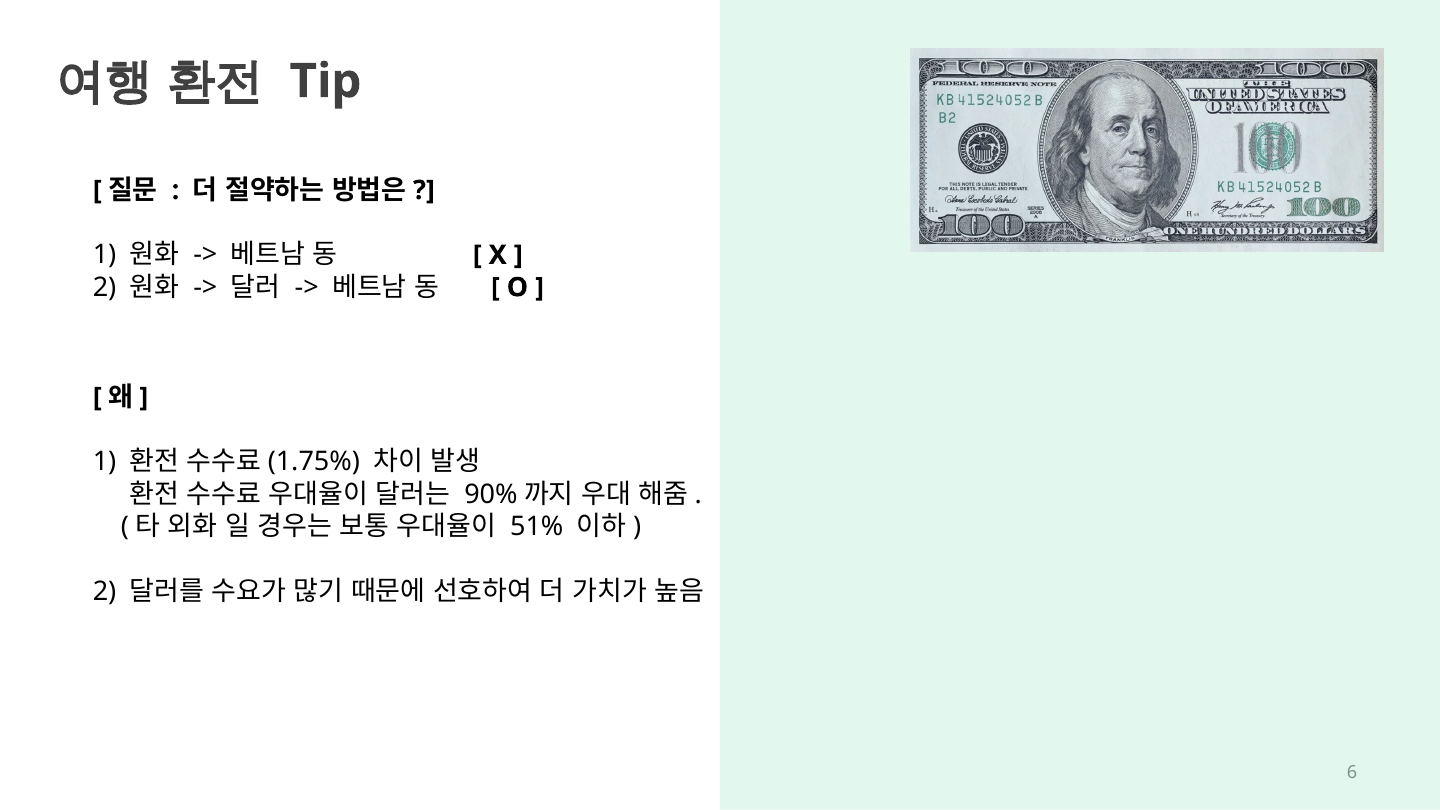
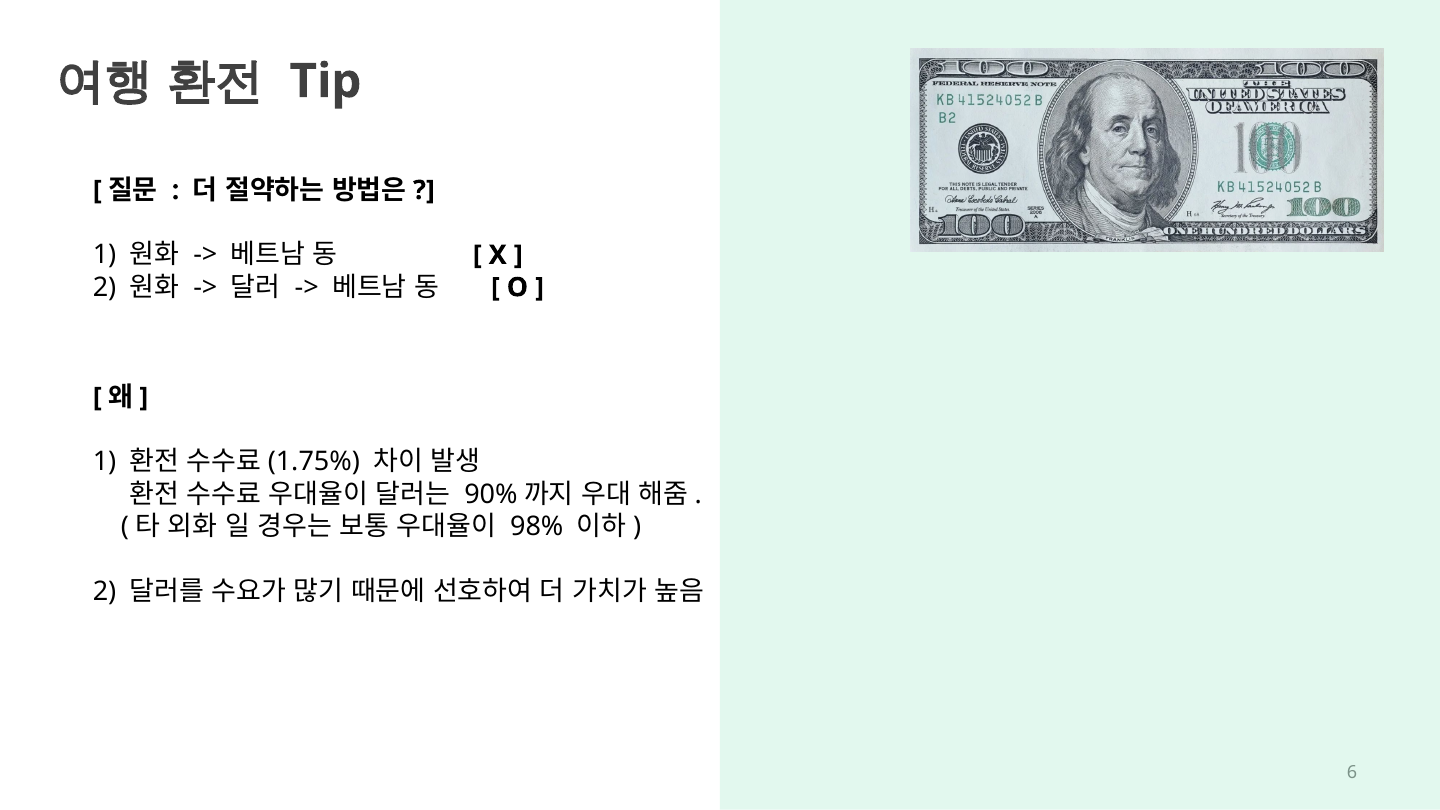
51%: 51% -> 98%
